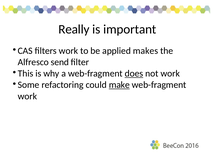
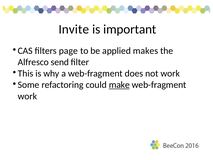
Really: Really -> Invite
filters work: work -> page
does underline: present -> none
